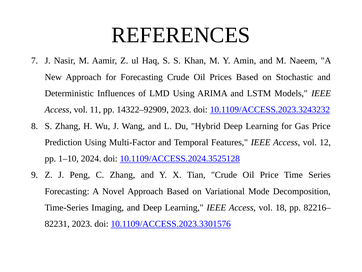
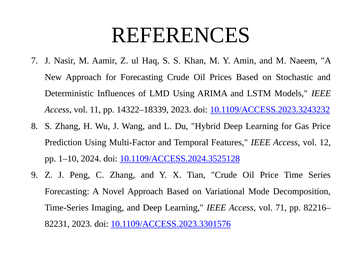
14322–92909: 14322–92909 -> 14322–18339
18: 18 -> 71
